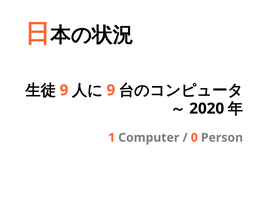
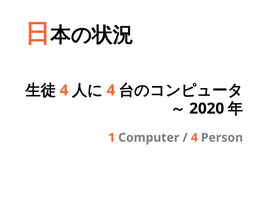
9 at (64, 90): 9 -> 4
9 at (111, 90): 9 -> 4
0 at (194, 138): 0 -> 4
